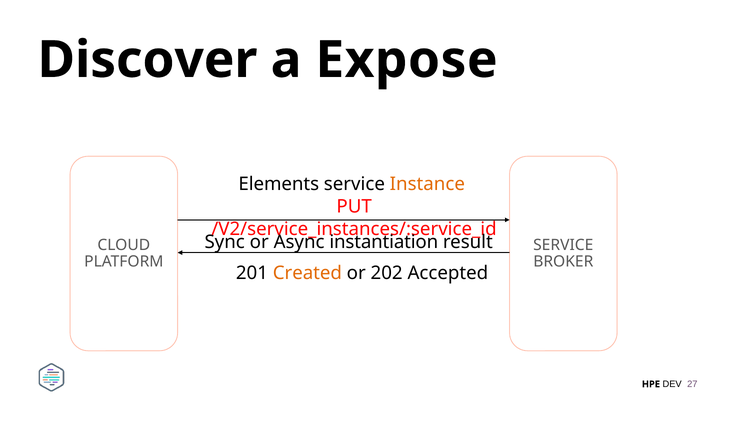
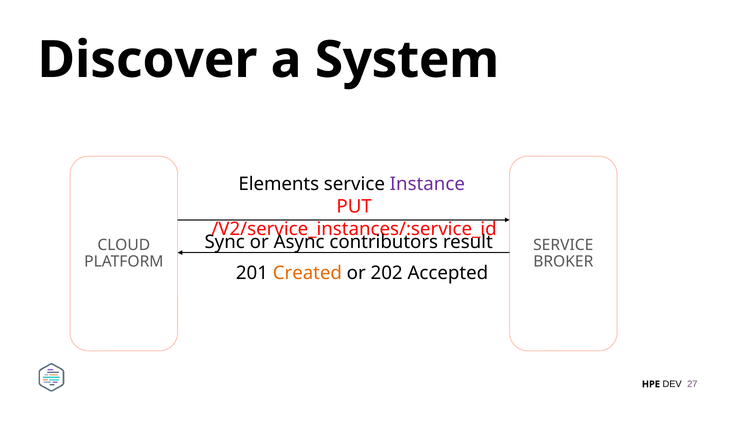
Expose: Expose -> System
Instance colour: orange -> purple
instantiation: instantiation -> contributors
